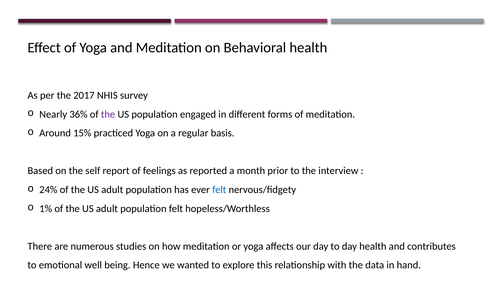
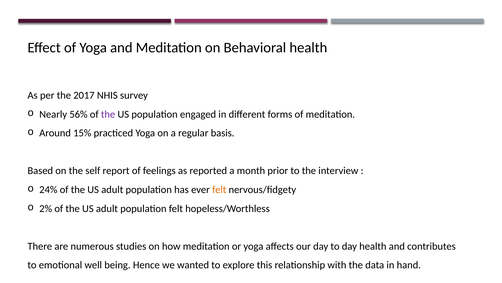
36%: 36% -> 56%
felt at (219, 189) colour: blue -> orange
1%: 1% -> 2%
